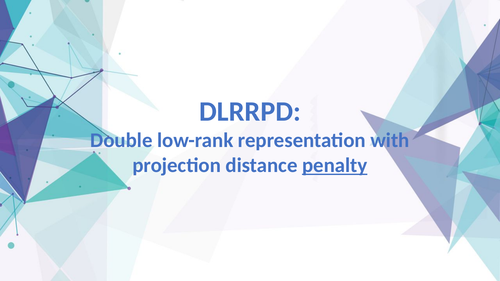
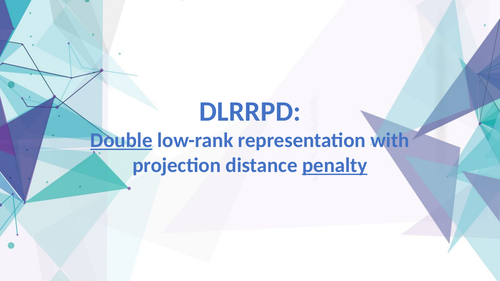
Double underline: none -> present
